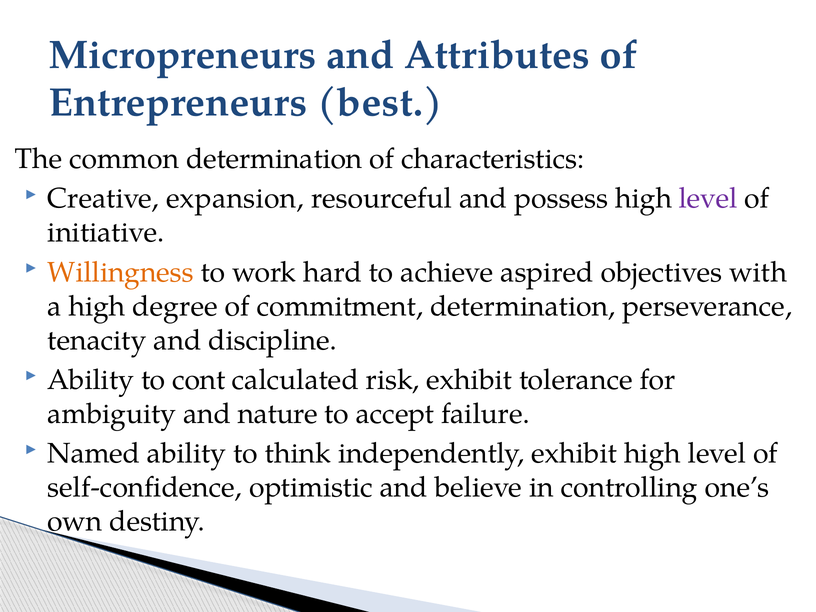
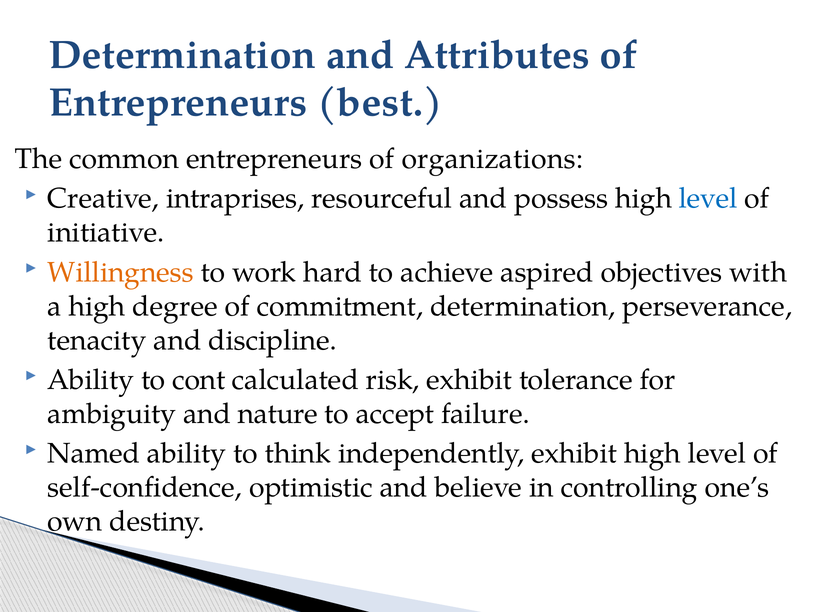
Micropreneurs at (183, 55): Micropreneurs -> Determination
common determination: determination -> entrepreneurs
characteristics: characteristics -> organizations
expansion: expansion -> intraprises
level at (708, 199) colour: purple -> blue
